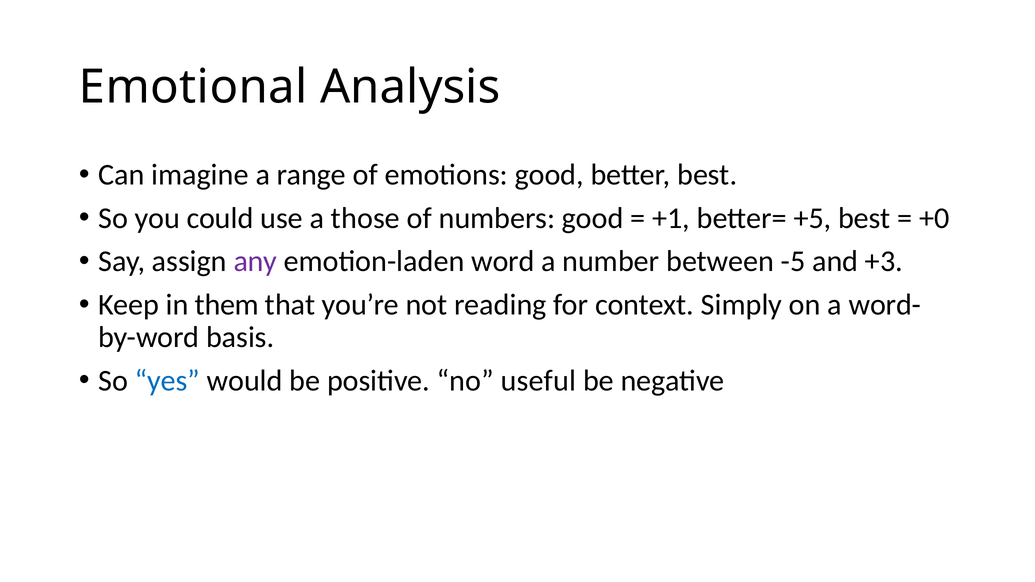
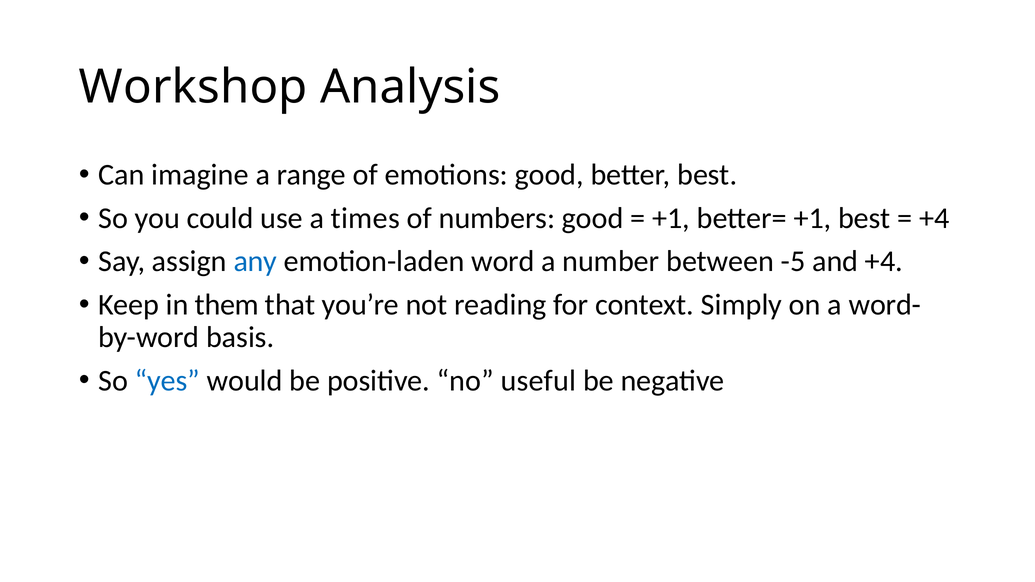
Emotional: Emotional -> Workshop
those: those -> times
better= +5: +5 -> +1
+0 at (934, 218): +0 -> +4
any colour: purple -> blue
and +3: +3 -> +4
